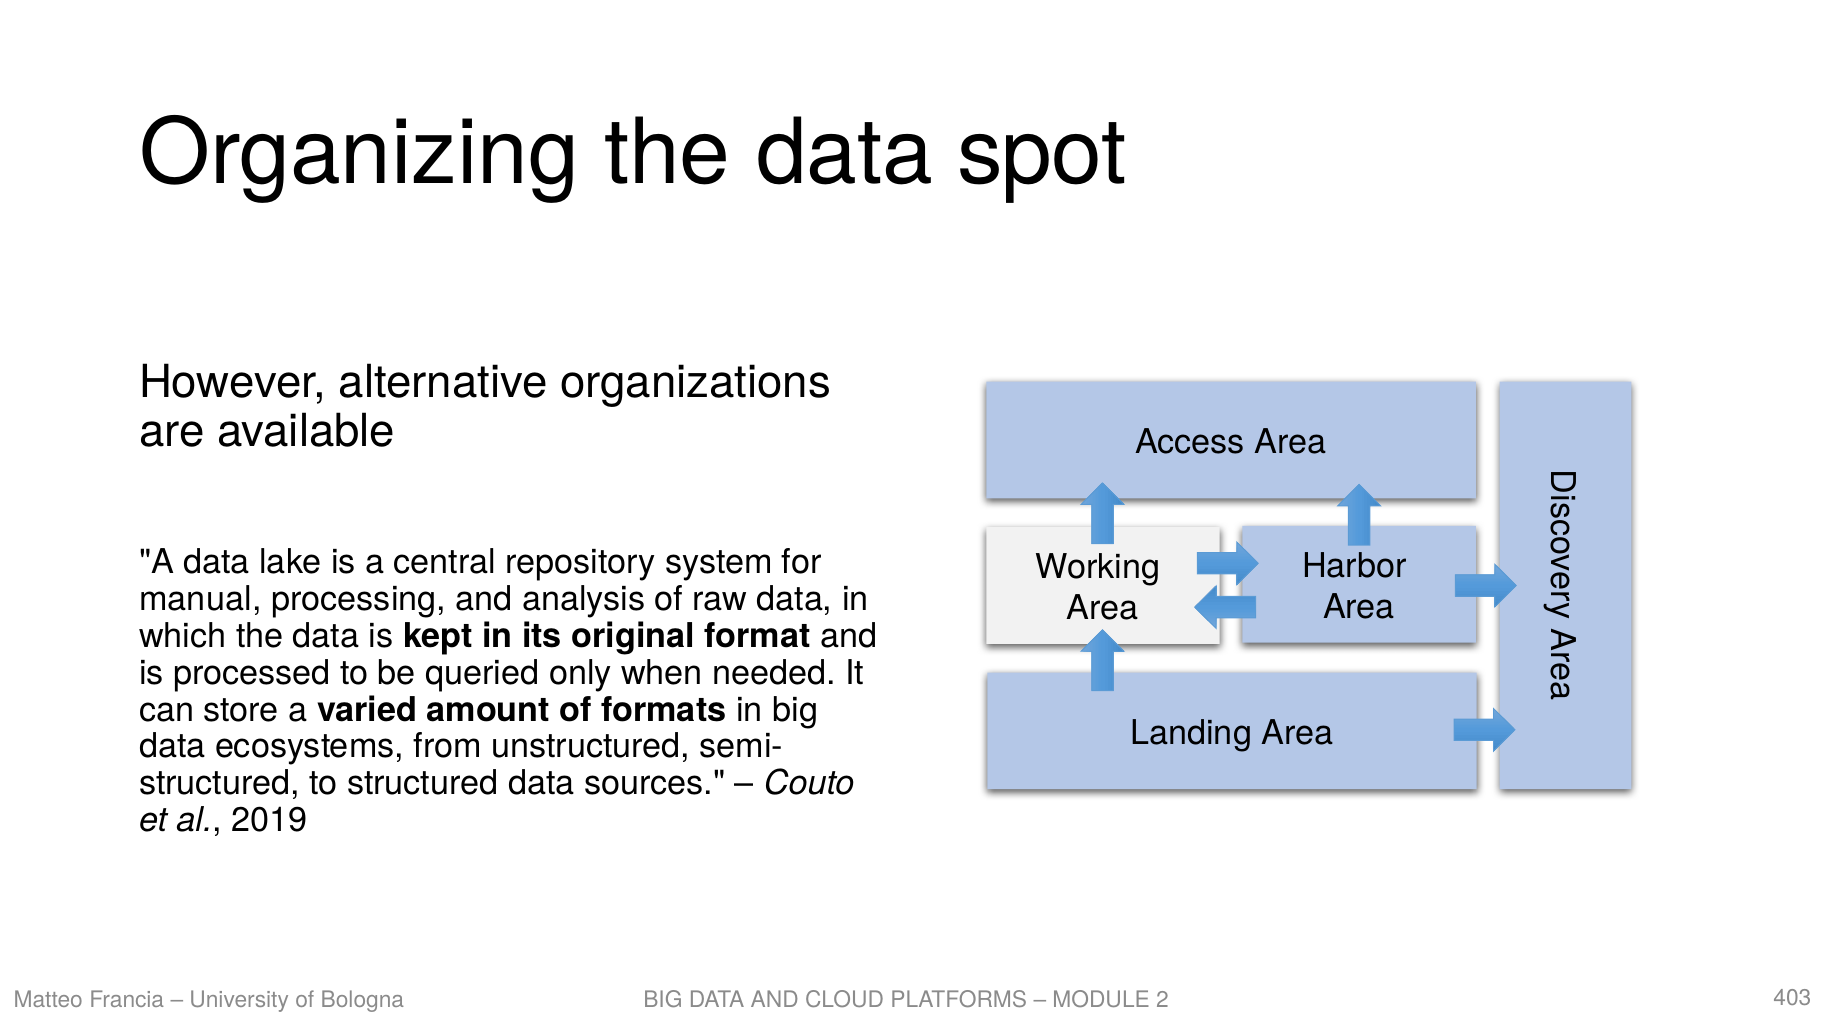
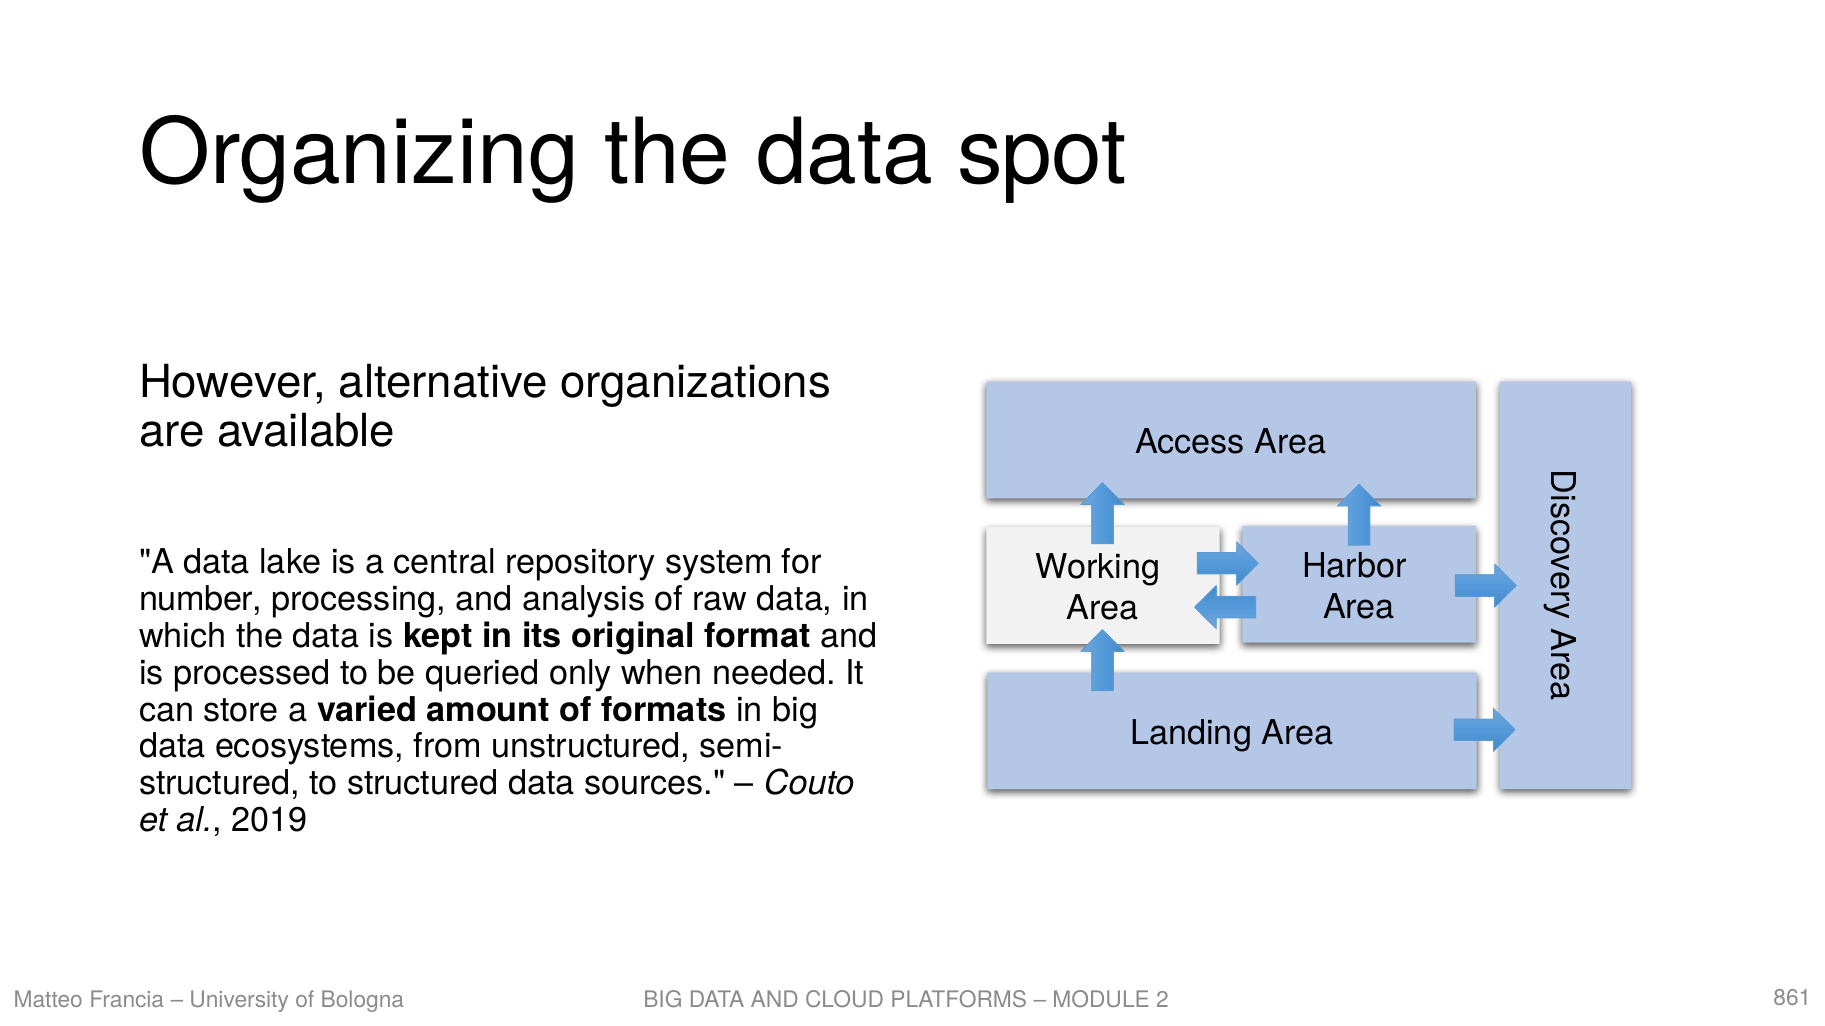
manual: manual -> number
403: 403 -> 861
